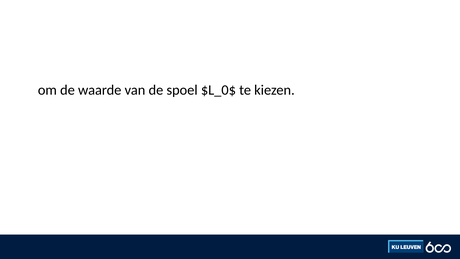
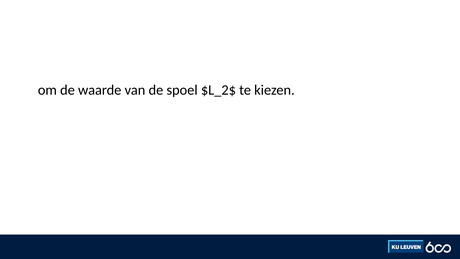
$L_0$: $L_0$ -> $L_2$
